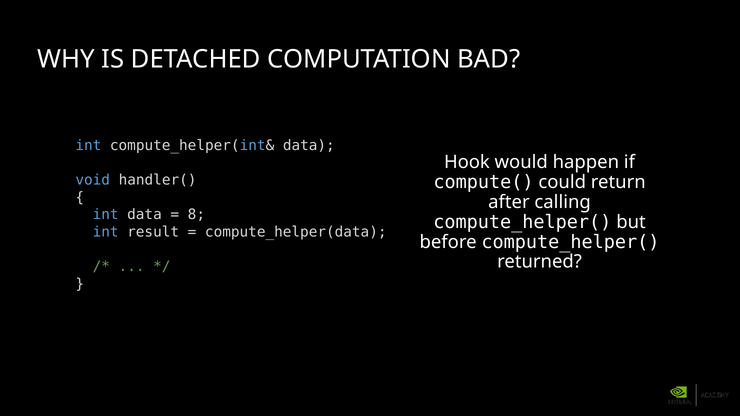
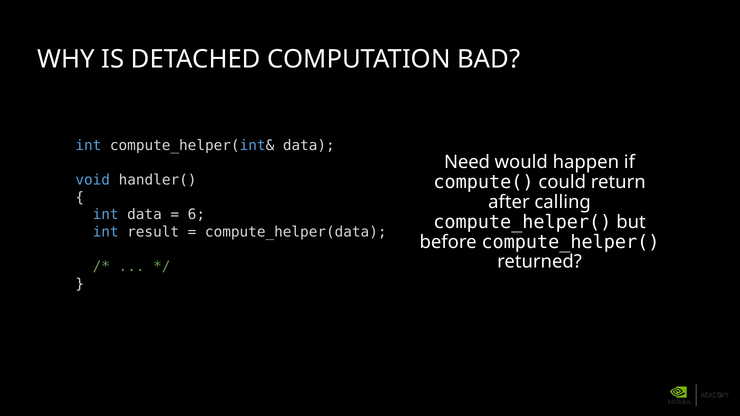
Hook: Hook -> Need
8: 8 -> 6
